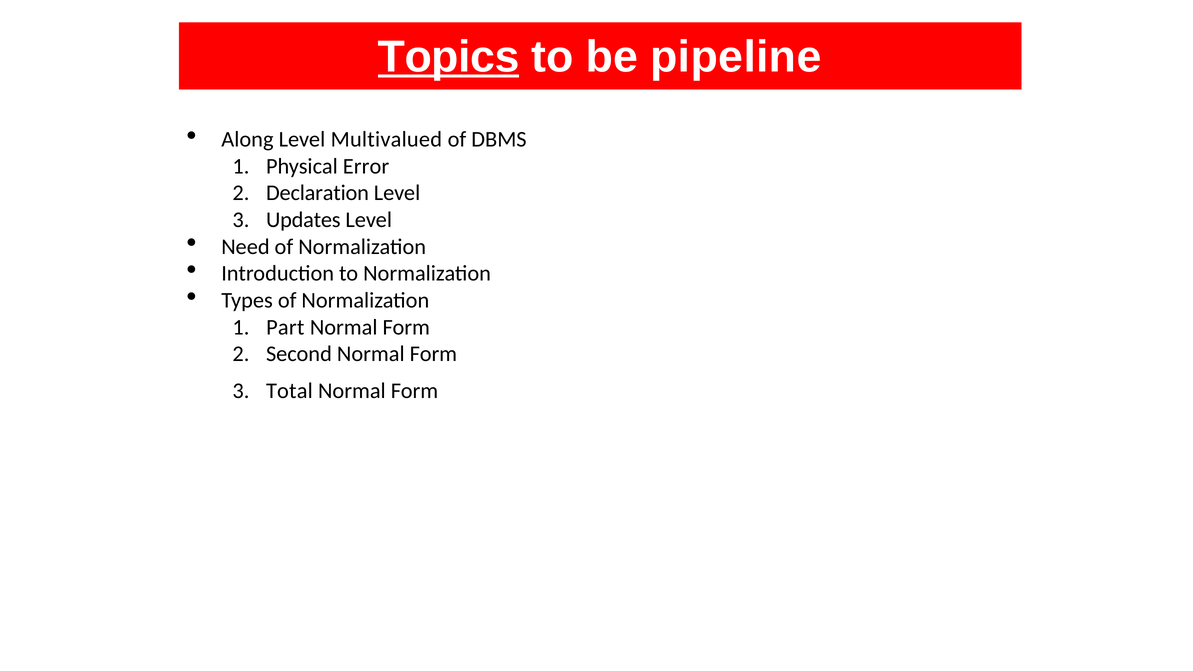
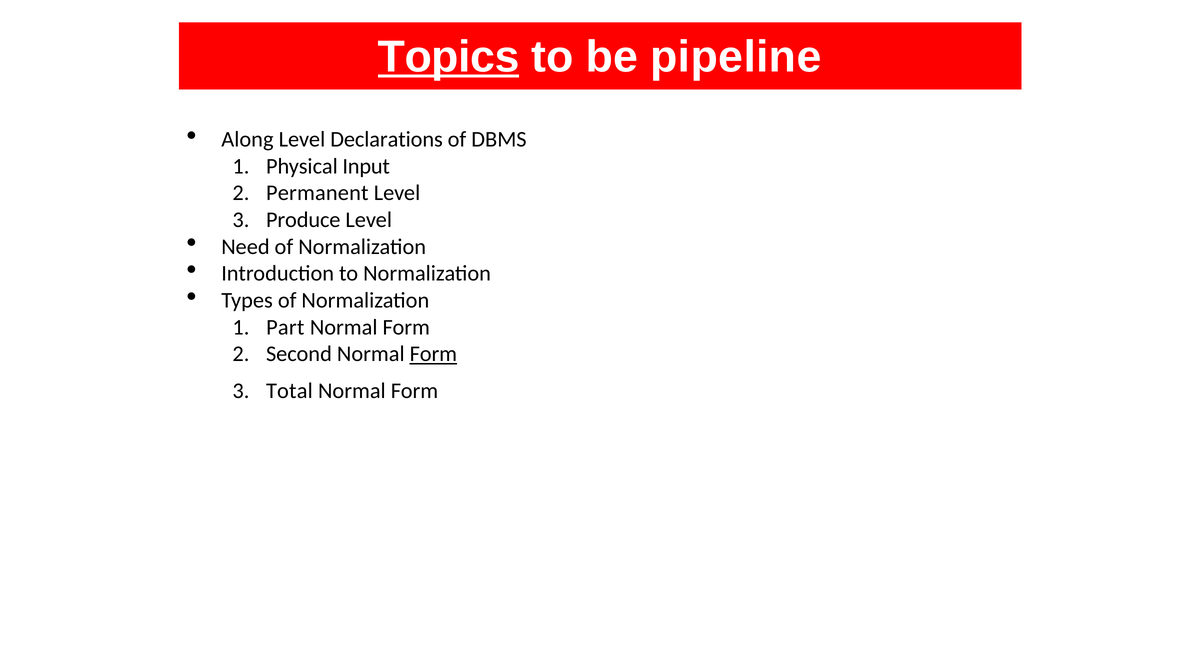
Multivalued: Multivalued -> Declarations
Error: Error -> Input
Declaration: Declaration -> Permanent
Updates: Updates -> Produce
Form at (433, 354) underline: none -> present
